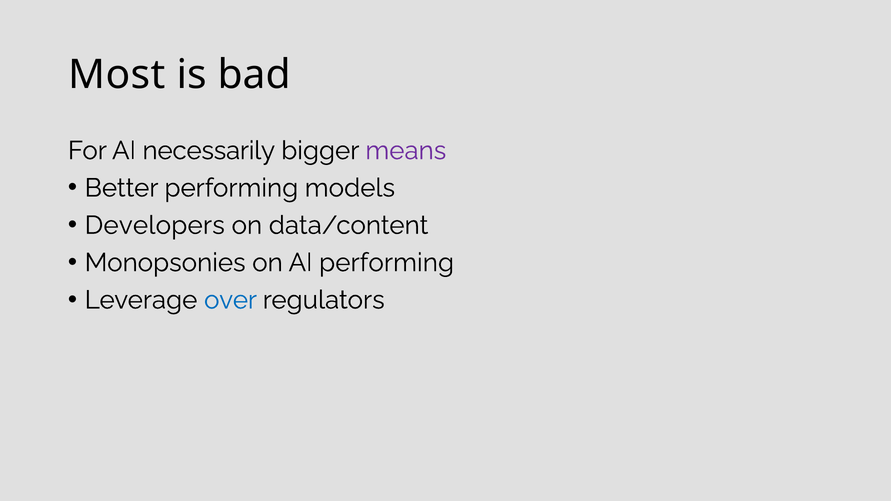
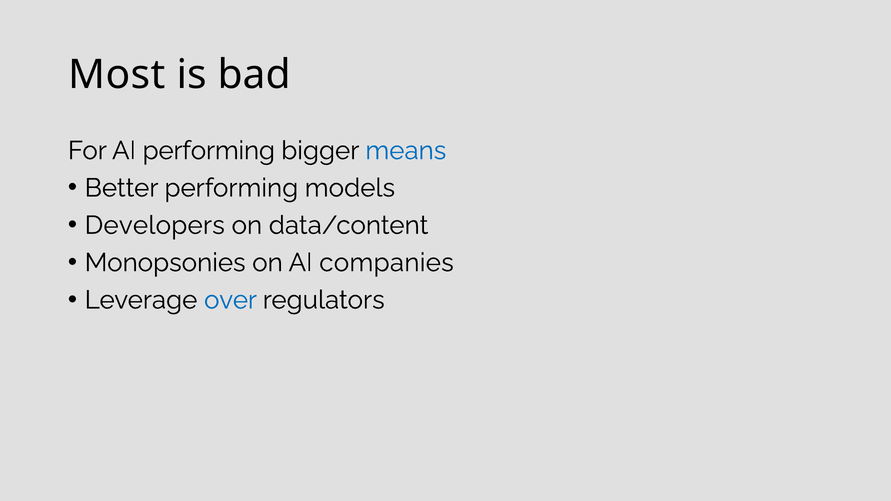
AI necessarily: necessarily -> performing
means colour: purple -> blue
AI performing: performing -> companies
